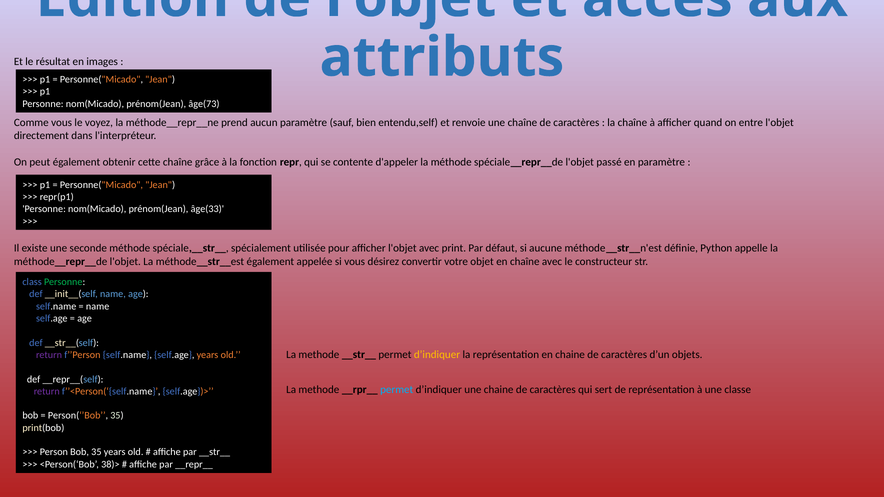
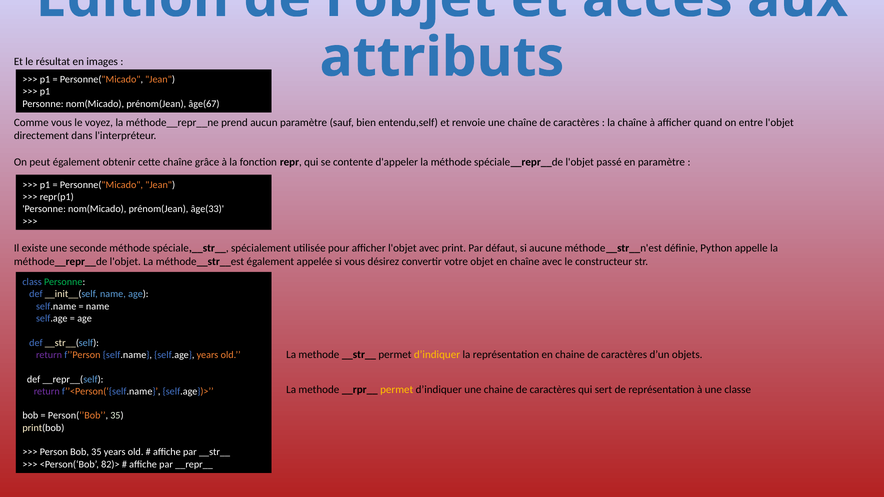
âge(73: âge(73 -> âge(67
permet at (397, 390) colour: light blue -> yellow
38)>: 38)> -> 82)>
